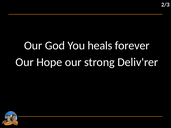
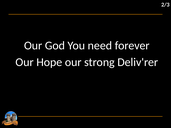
heals: heals -> need
